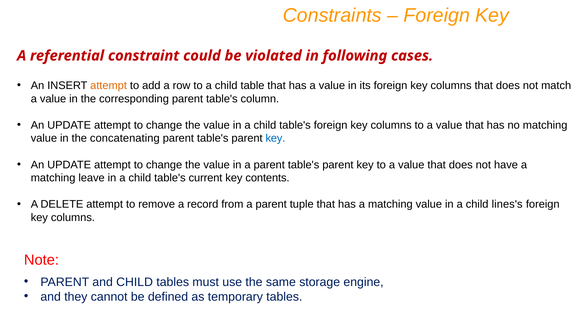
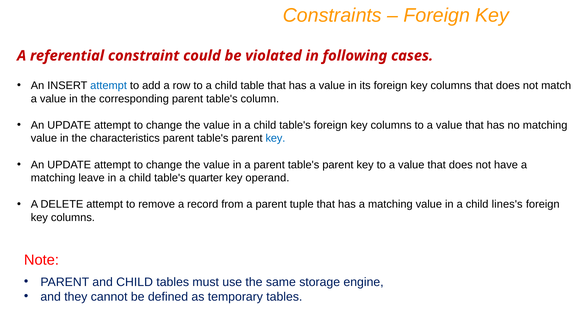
attempt at (109, 86) colour: orange -> blue
concatenating: concatenating -> characteristics
current: current -> quarter
contents: contents -> operand
